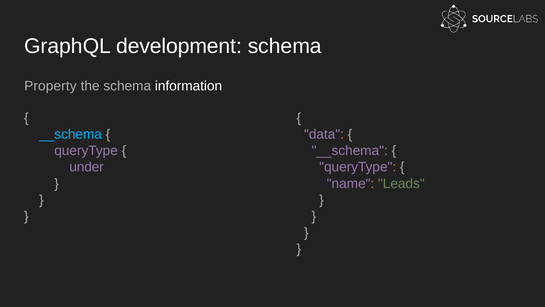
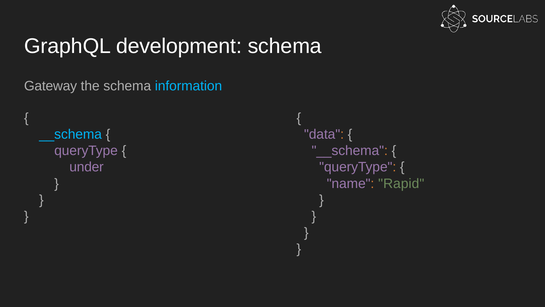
Property: Property -> Gateway
information colour: white -> light blue
Leads: Leads -> Rapid
